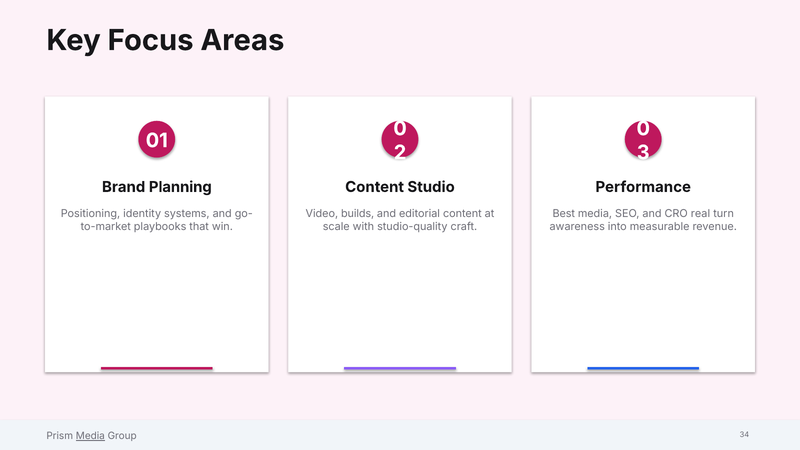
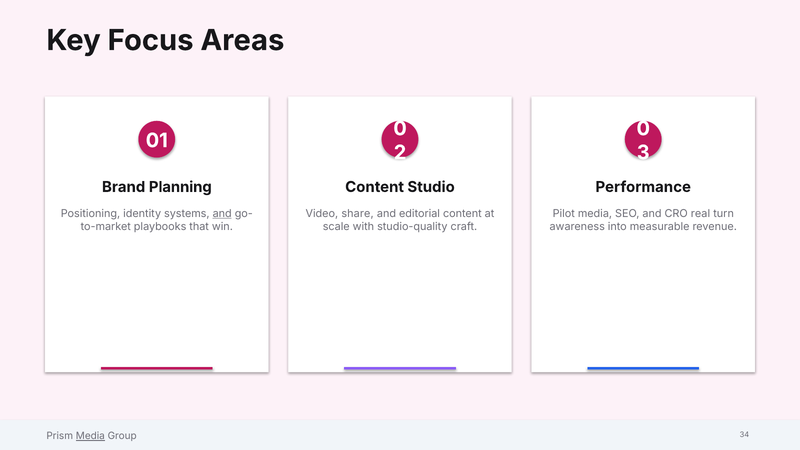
and at (222, 214) underline: none -> present
builds: builds -> share
Best: Best -> Pilot
